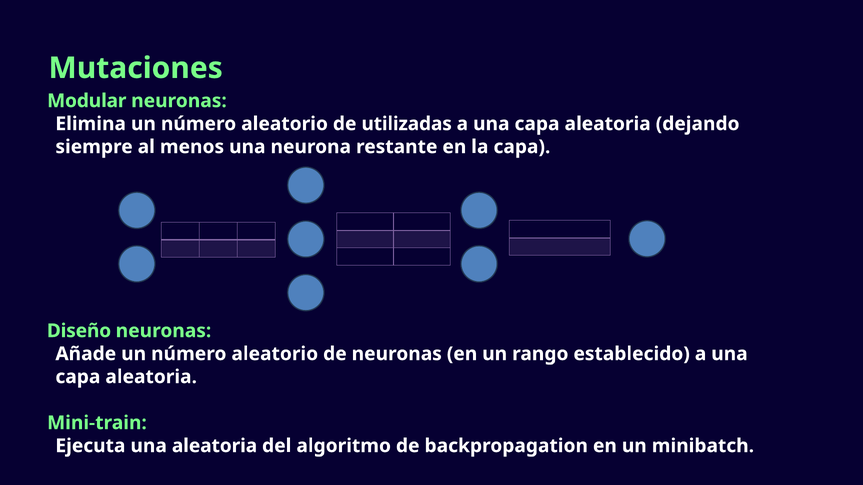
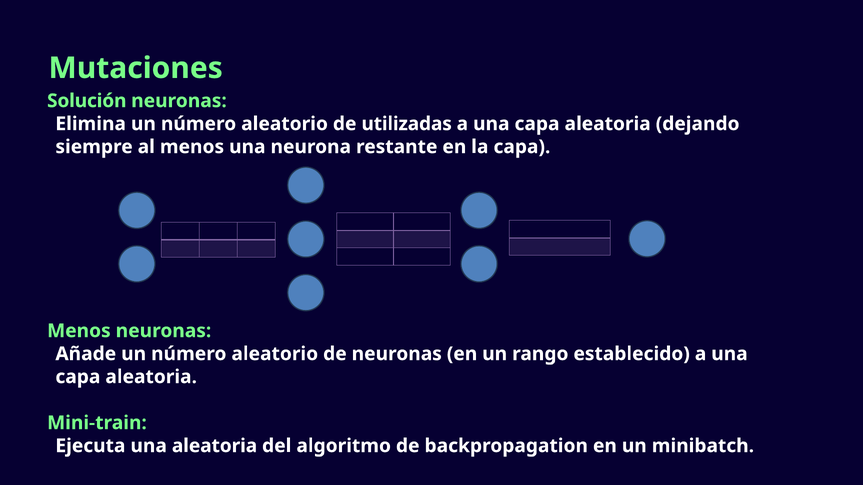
Modular: Modular -> Solución
Diseño at (79, 331): Diseño -> Menos
